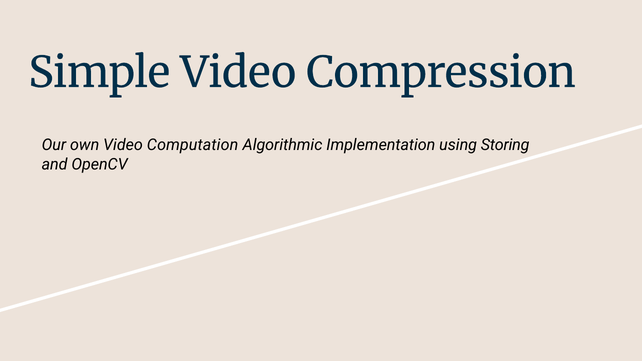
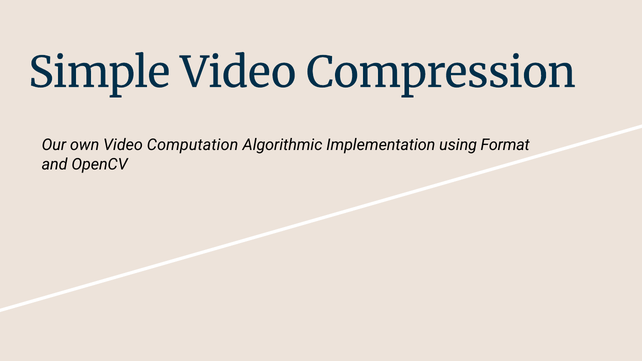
Storing: Storing -> Format
